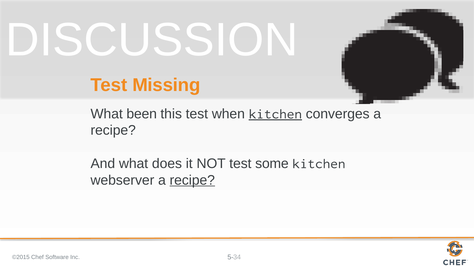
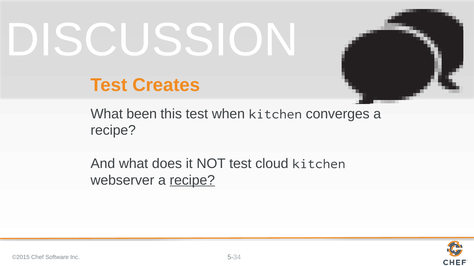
Missing: Missing -> Creates
kitchen at (275, 114) underline: present -> none
some: some -> cloud
